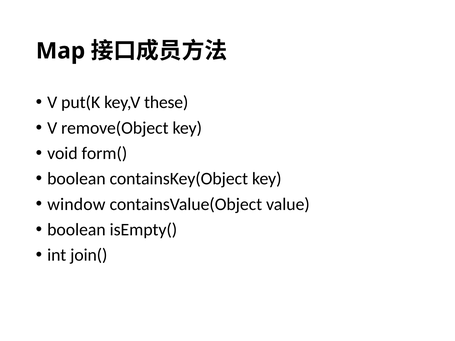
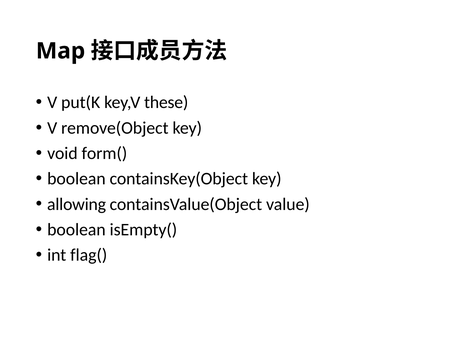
window: window -> allowing
join(: join( -> flag(
